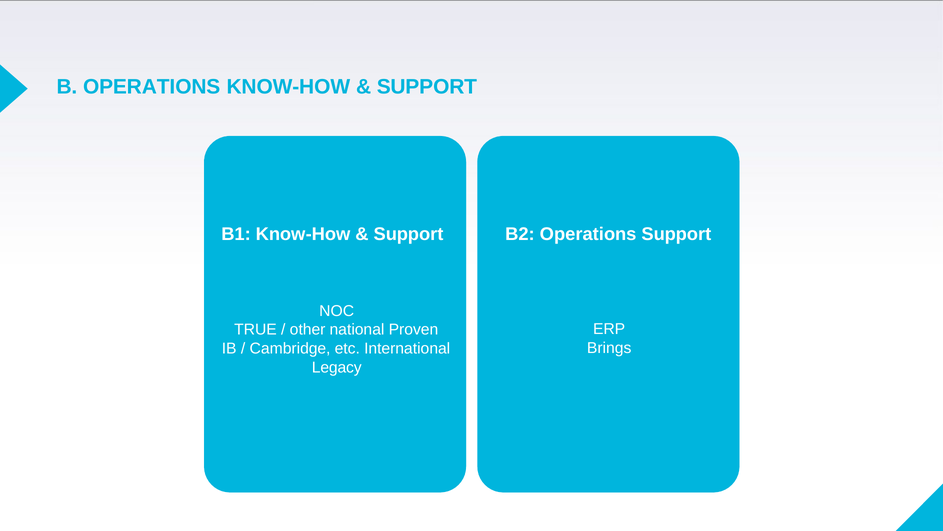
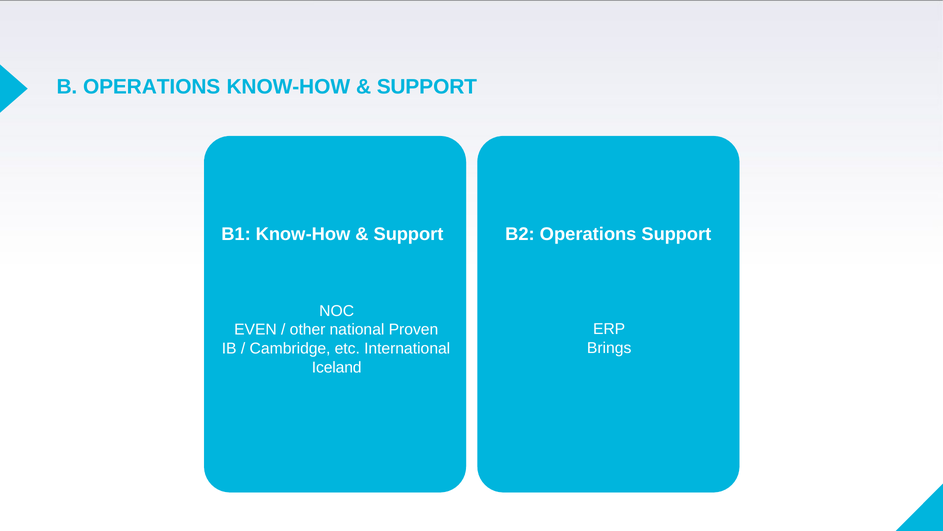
TRUE: TRUE -> EVEN
Legacy: Legacy -> Iceland
